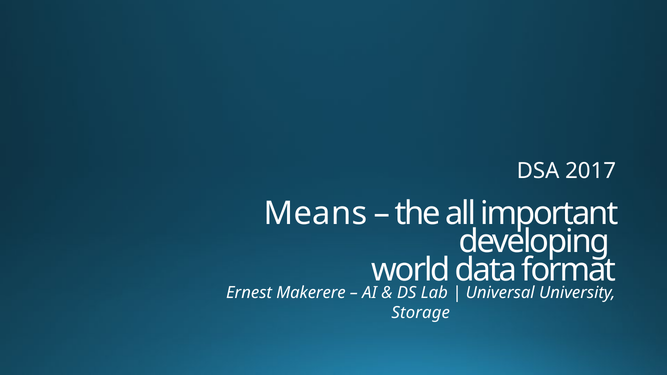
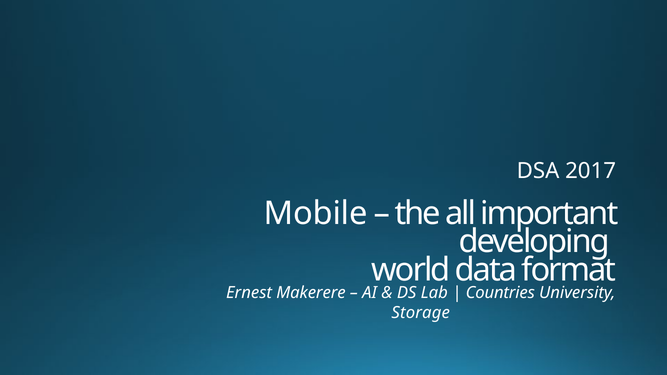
Means: Means -> Mobile
Universal: Universal -> Countries
